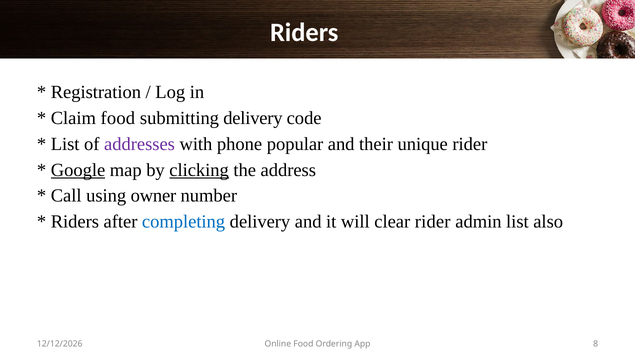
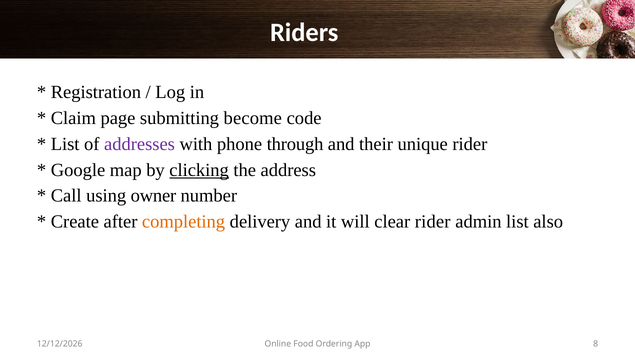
Claim food: food -> page
submitting delivery: delivery -> become
popular: popular -> through
Google underline: present -> none
Riders at (75, 222): Riders -> Create
completing colour: blue -> orange
